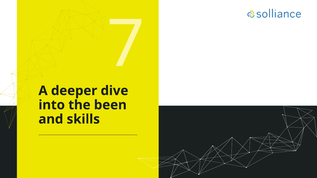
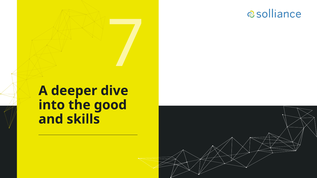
been: been -> good
